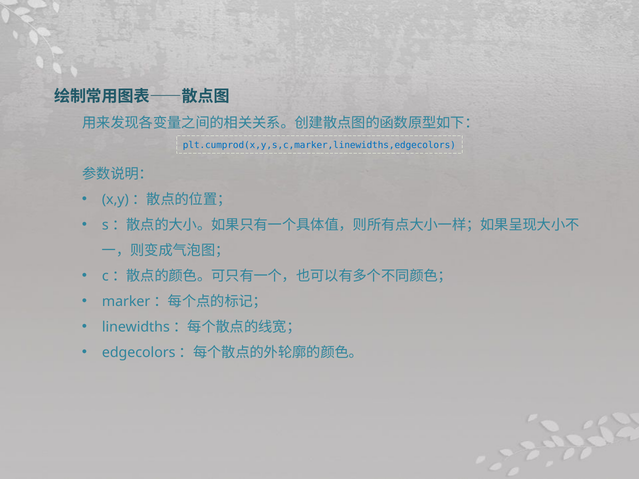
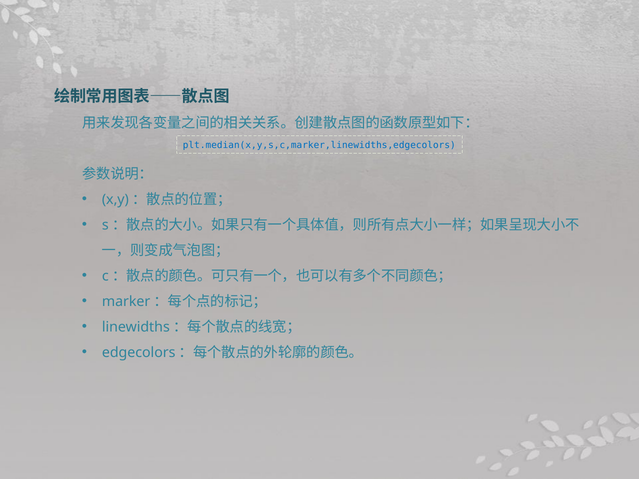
plt.cumprod(x,y,s,c,marker,linewidths,edgecolors: plt.cumprod(x,y,s,c,marker,linewidths,edgecolors -> plt.median(x,y,s,c,marker,linewidths,edgecolors
